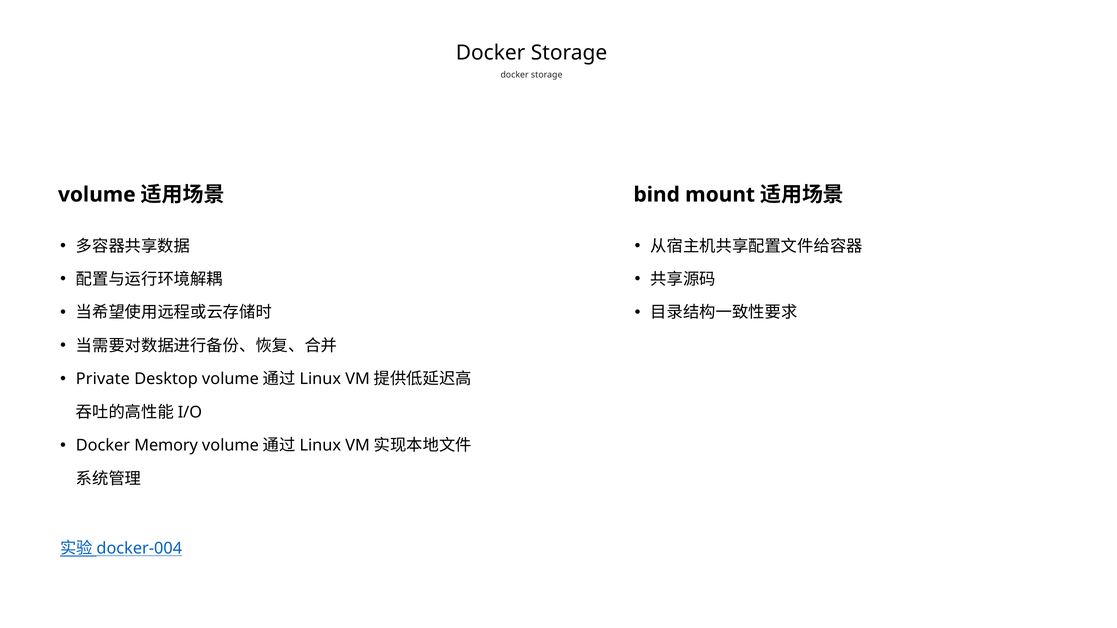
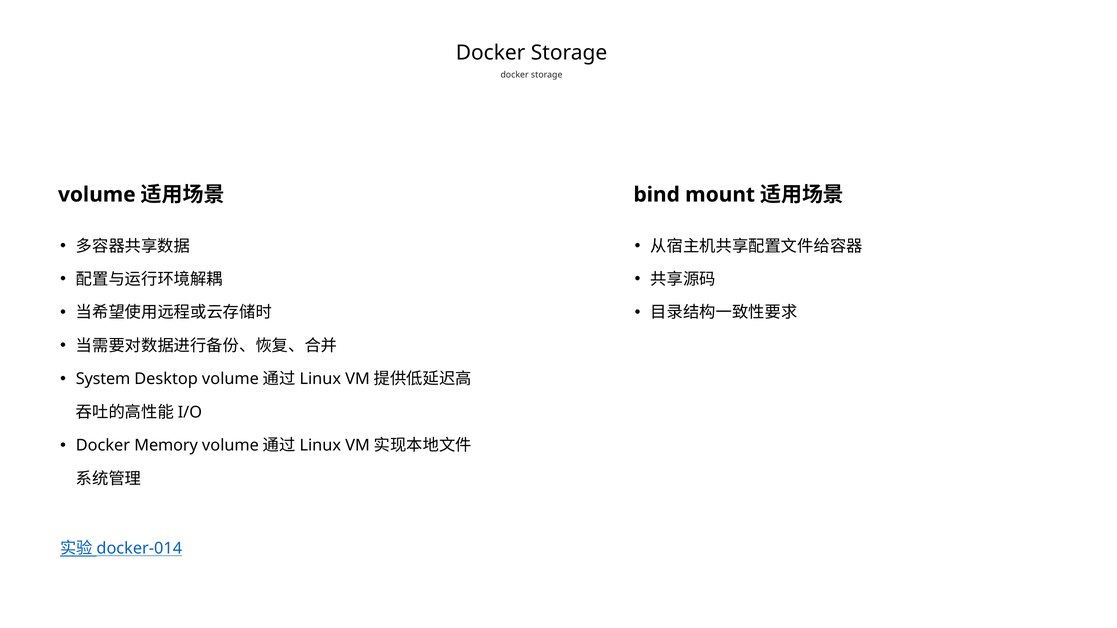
Private: Private -> System
docker-004: docker-004 -> docker-014
